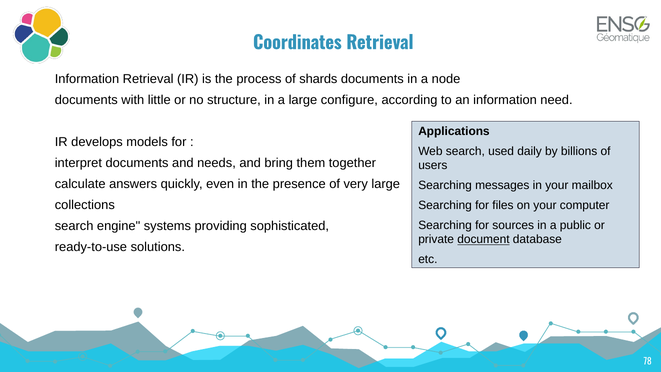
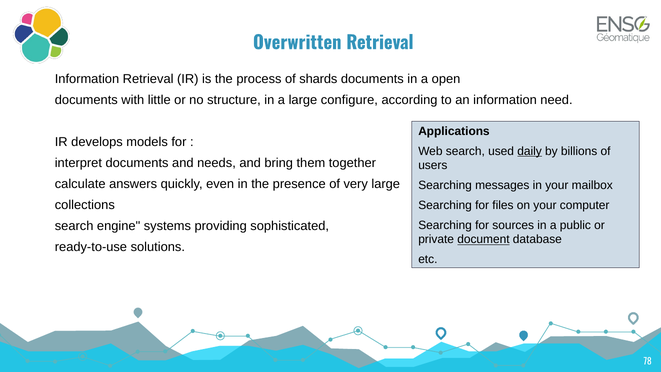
Coordinates: Coordinates -> Overwritten
node: node -> open
daily underline: none -> present
